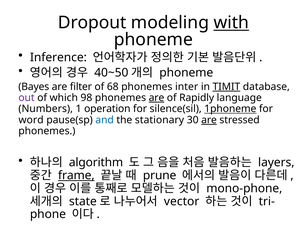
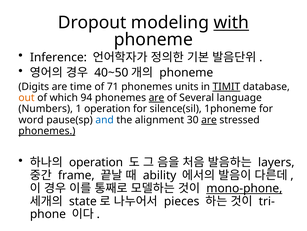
Bayes: Bayes -> Digits
filter: filter -> time
68: 68 -> 71
inter: inter -> units
out colour: purple -> orange
98: 98 -> 94
Rapidly: Rapidly -> Several
1phoneme underline: present -> none
stationary: stationary -> alignment
phonemes at (47, 131) underline: none -> present
algorithm at (96, 162): algorithm -> operation
frame underline: present -> none
prune: prune -> ability
mono-phone underline: none -> present
vector: vector -> pieces
